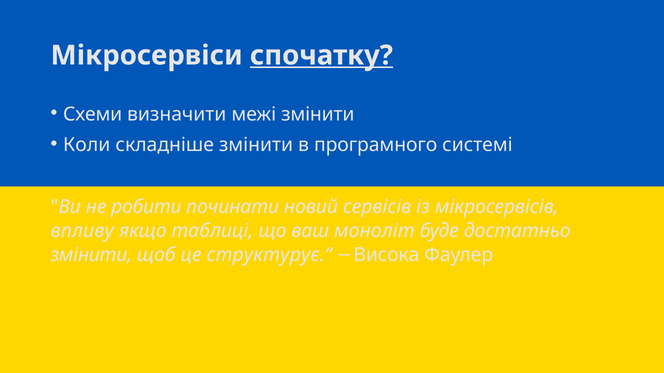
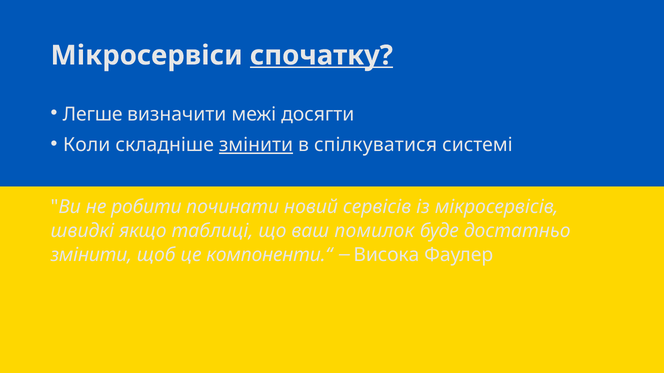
Схеми: Схеми -> Легше
межі змінити: змінити -> досягти
змінити at (256, 145) underline: none -> present
програмного: програмного -> спілкуватися
впливу: впливу -> швидкі
моноліт: моноліт -> помилок
структурує.“: структурує.“ -> компоненти.“
